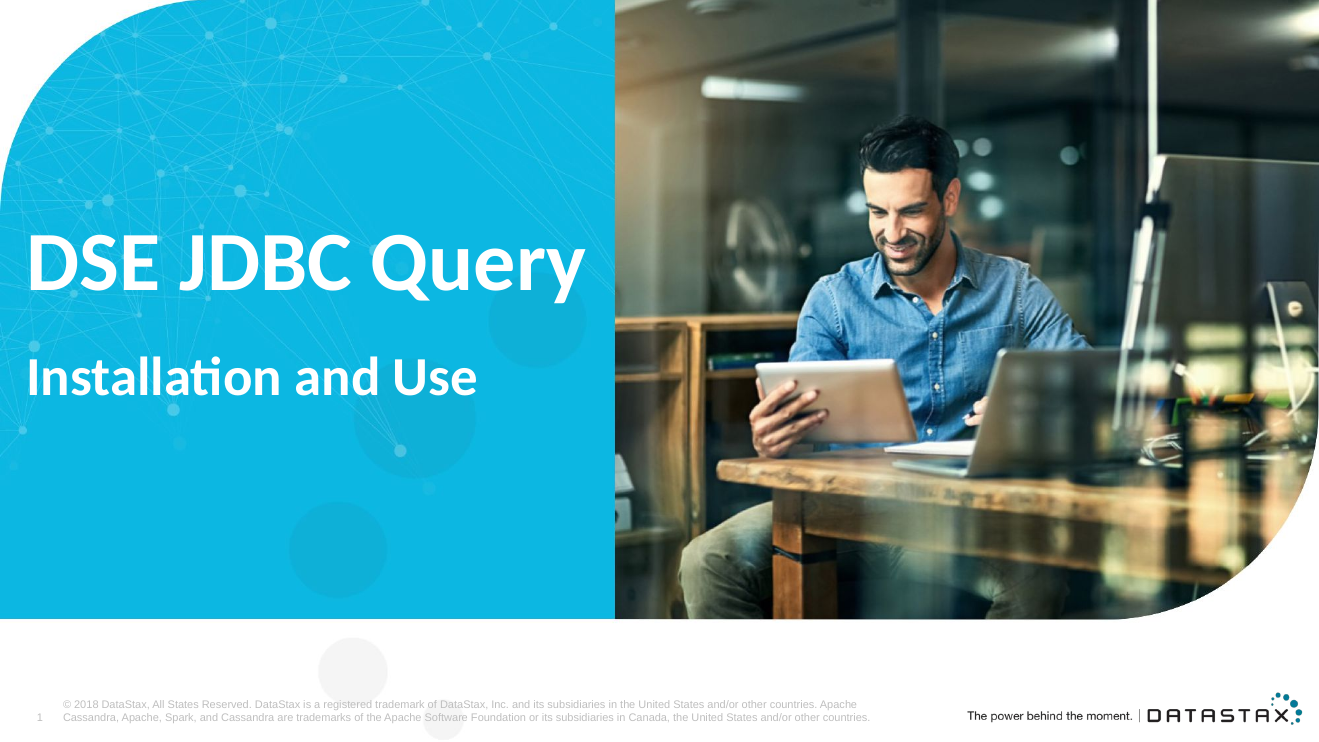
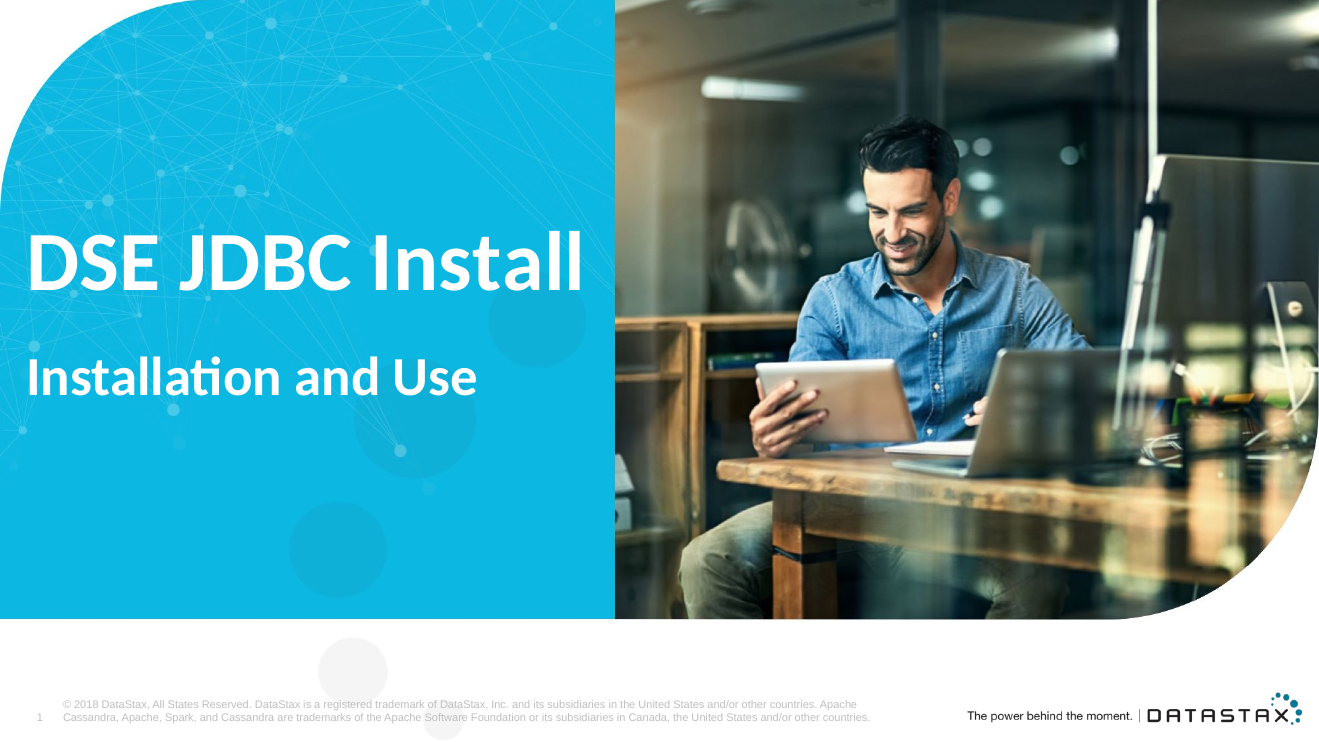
Query: Query -> Install
